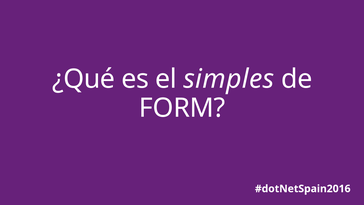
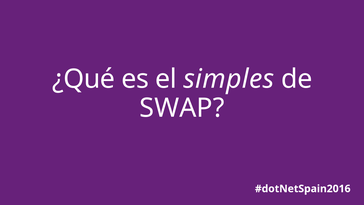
FORM: FORM -> SWAP
